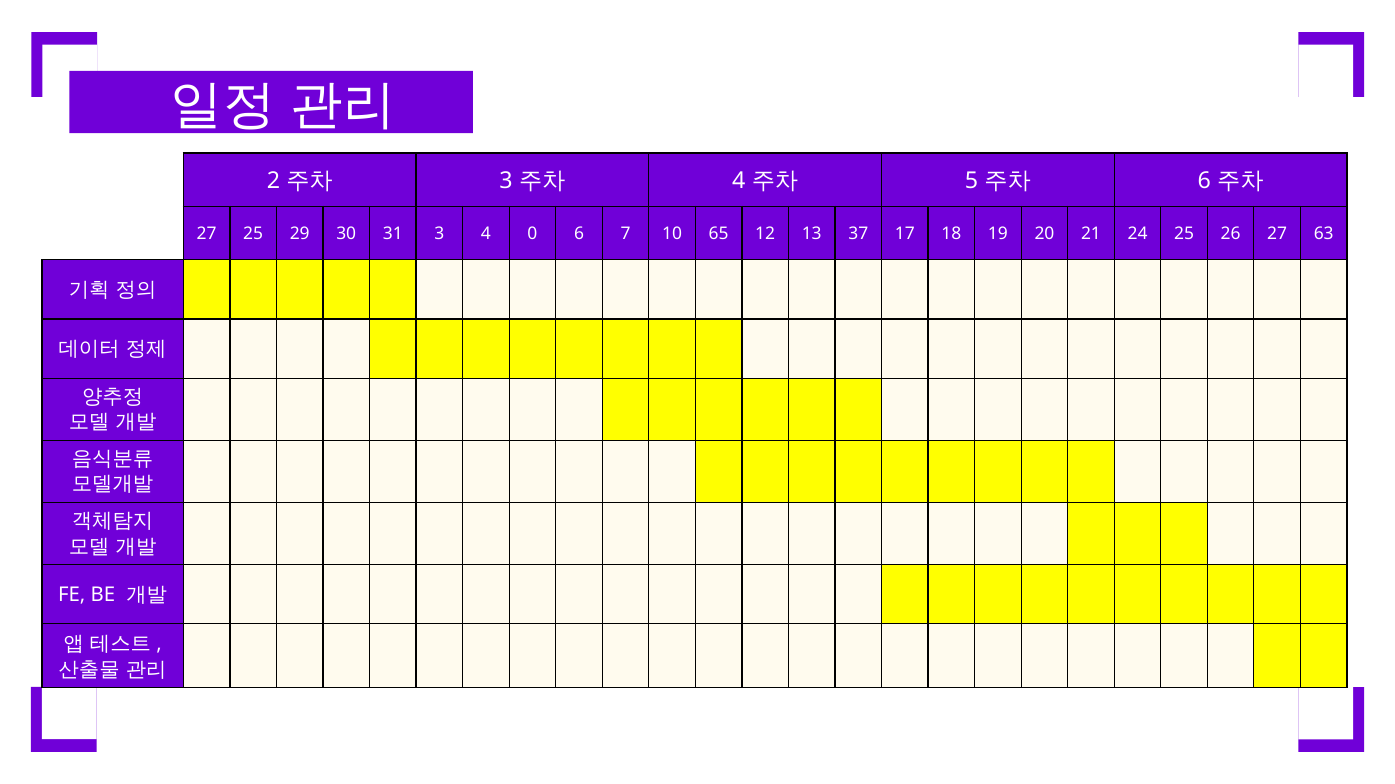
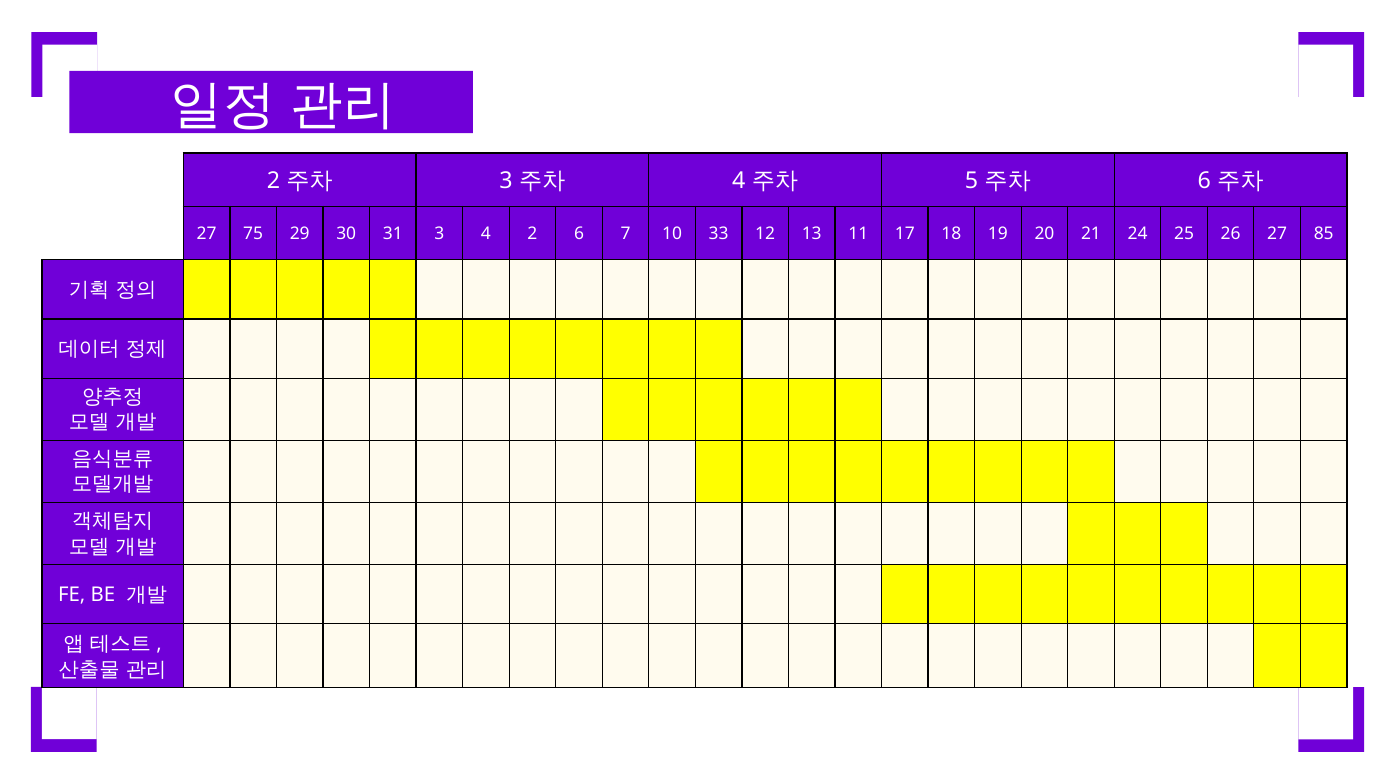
27 25: 25 -> 75
4 0: 0 -> 2
65: 65 -> 33
37: 37 -> 11
63: 63 -> 85
